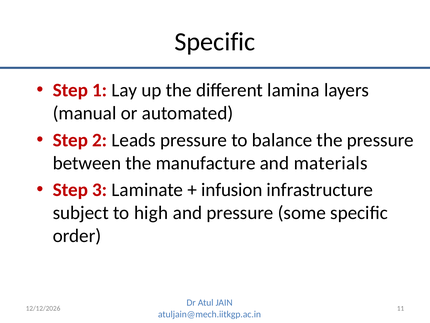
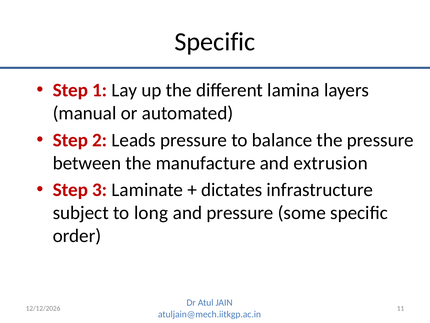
materials: materials -> extrusion
infusion: infusion -> dictates
high: high -> long
